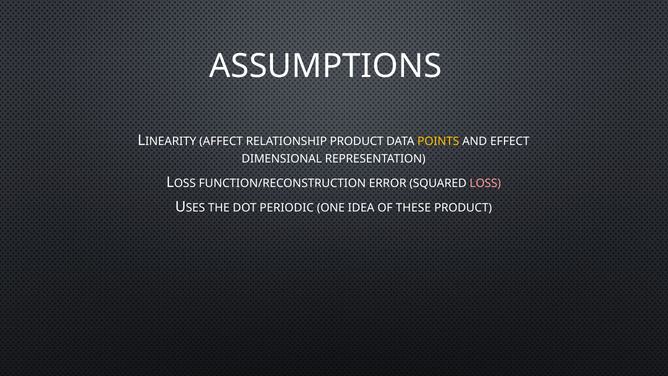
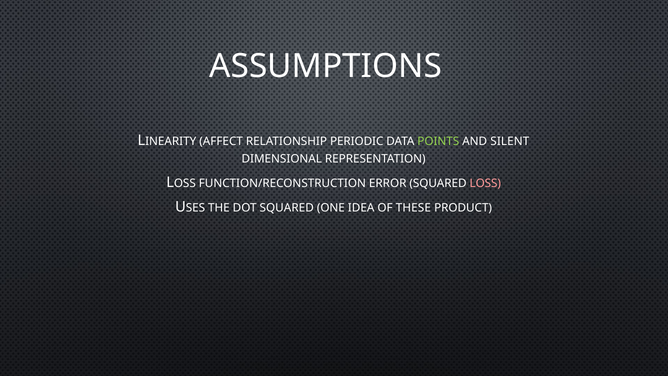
RELATIONSHIP PRODUCT: PRODUCT -> PERIODIC
POINTS colour: yellow -> light green
EFFECT: EFFECT -> SILENT
DOT PERIODIC: PERIODIC -> SQUARED
